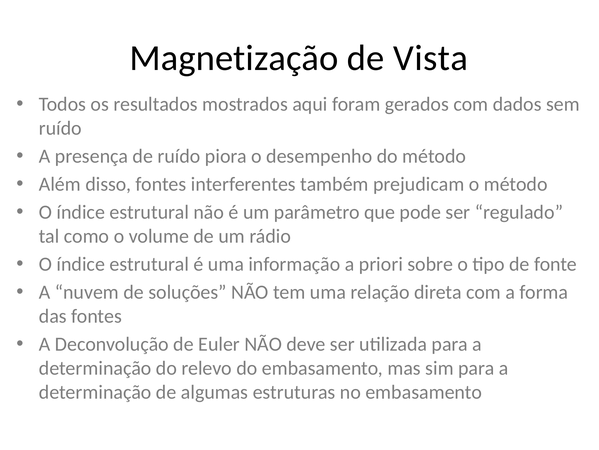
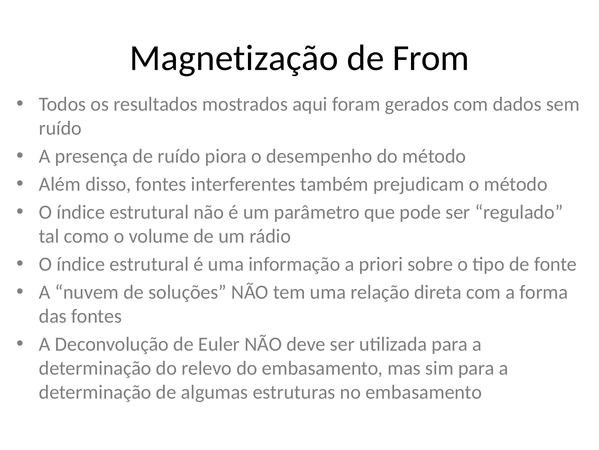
Vista: Vista -> From
